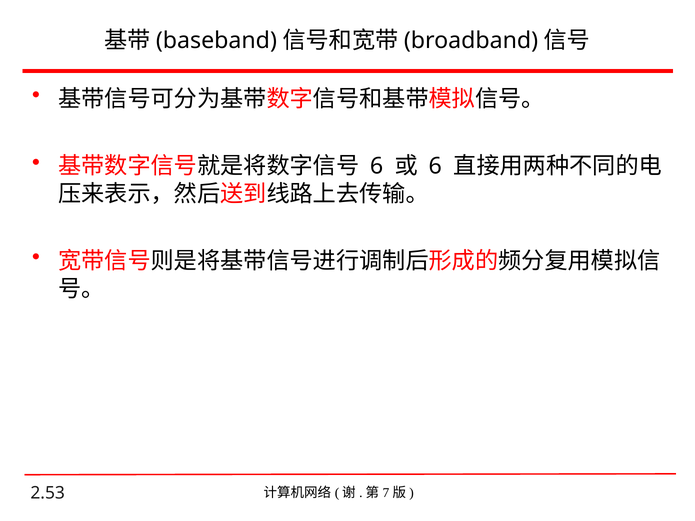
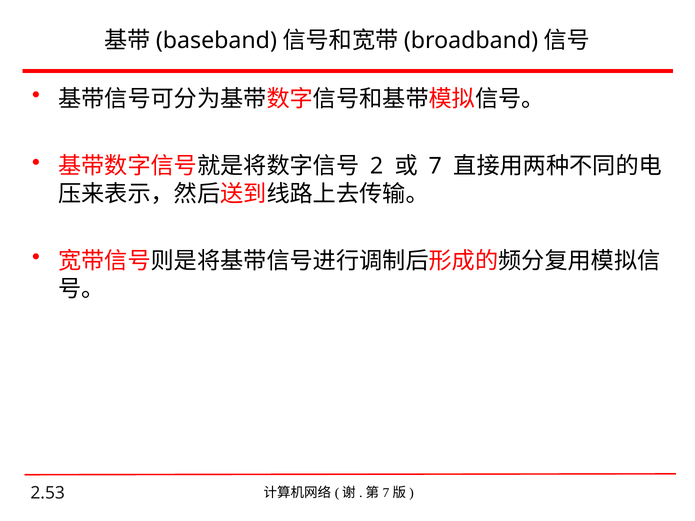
6 at (377, 166): 6 -> 2
6 at (435, 166): 6 -> 7
